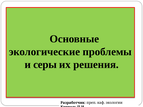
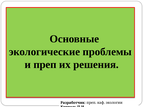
и серы: серы -> преп
